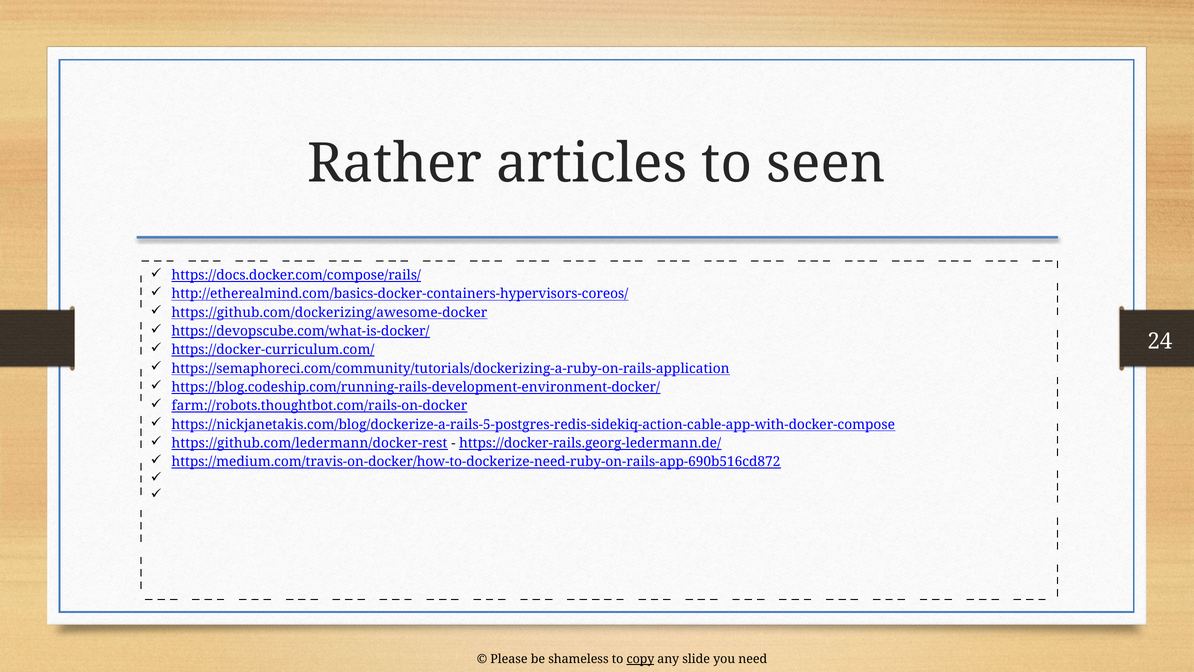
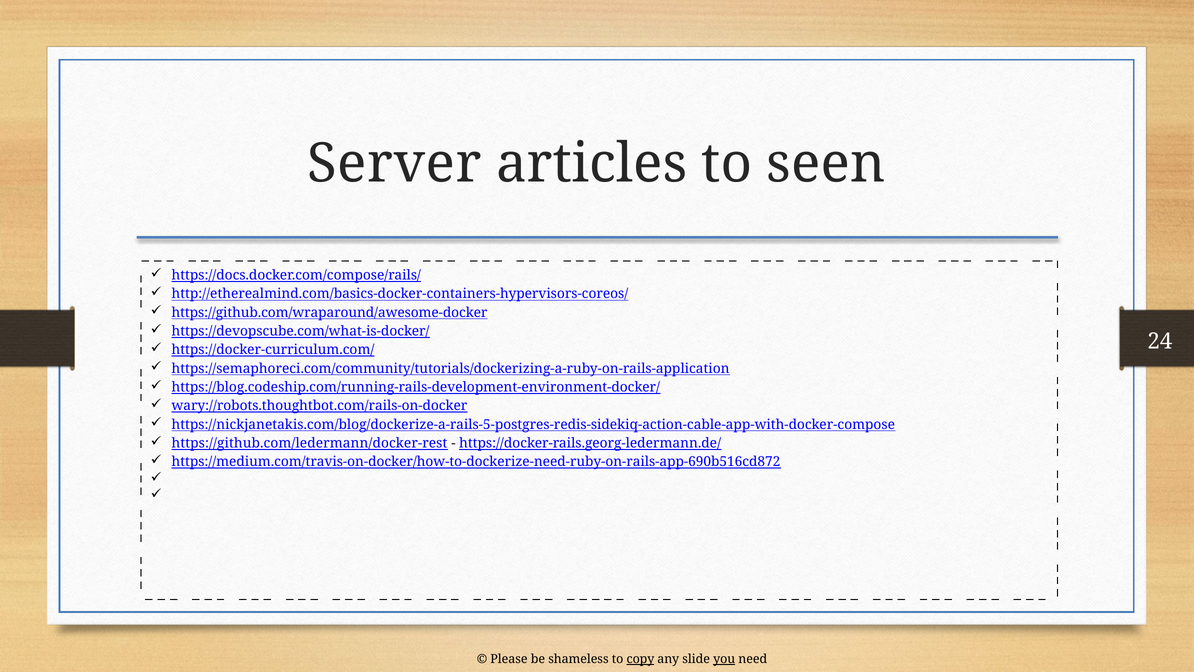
Rather: Rather -> Server
https://github.com/dockerizing/awesome-docker: https://github.com/dockerizing/awesome-docker -> https://github.com/wraparound/awesome-docker
farm://robots.thoughtbot.com/rails-on-docker: farm://robots.thoughtbot.com/rails-on-docker -> wary://robots.thoughtbot.com/rails-on-docker
you underline: none -> present
